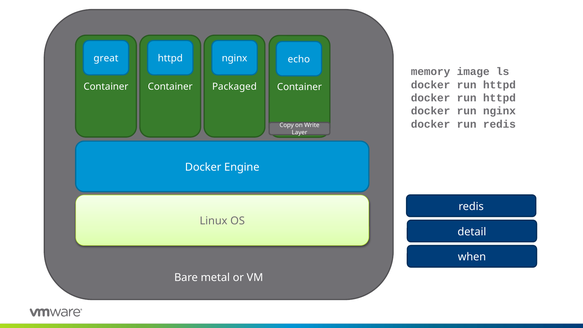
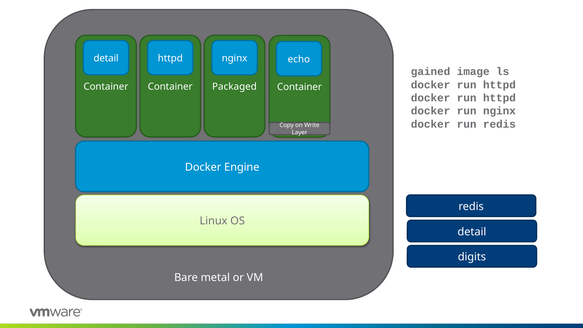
great at (106, 58): great -> detail
memory: memory -> gained
when: when -> digits
